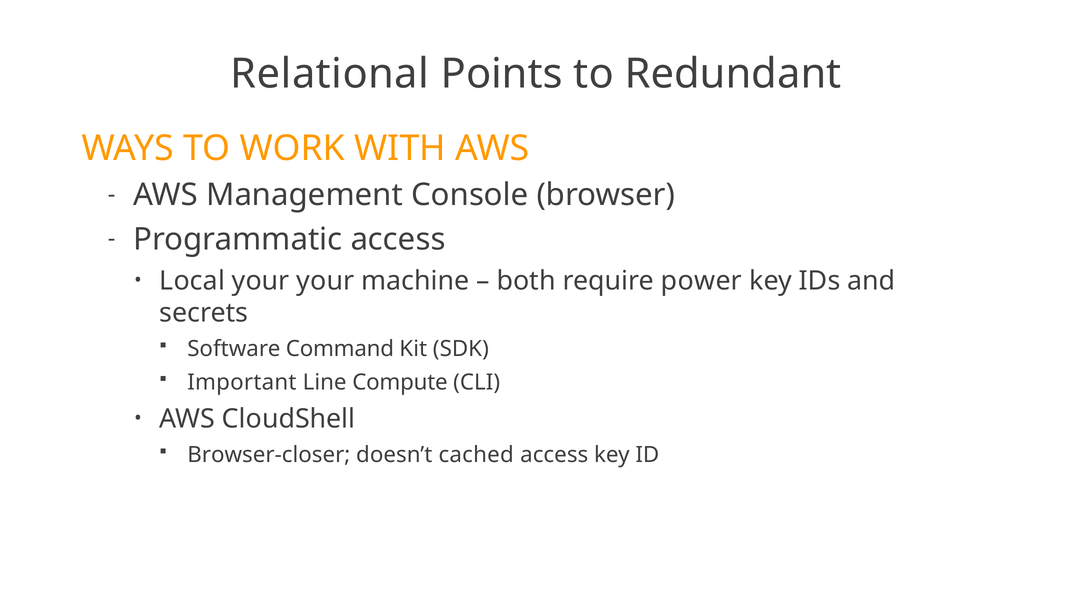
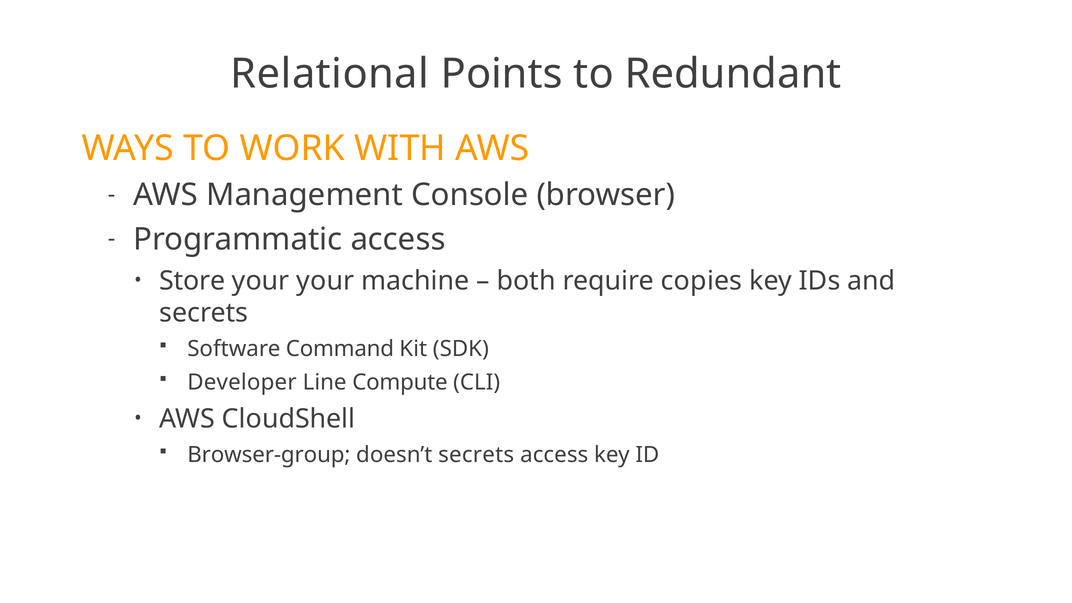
Local: Local -> Store
power: power -> copies
Important: Important -> Developer
Browser-closer: Browser-closer -> Browser-group
doesn’t cached: cached -> secrets
